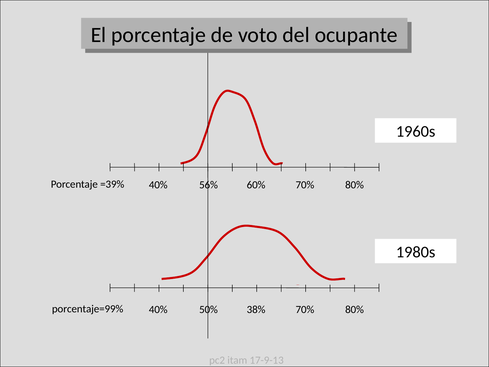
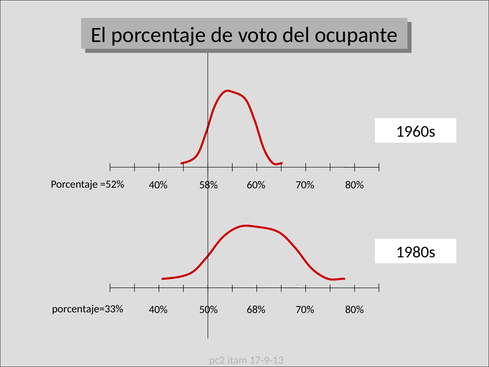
=39%: =39% -> =52%
56%: 56% -> 58%
porcentaje=99%: porcentaje=99% -> porcentaje=33%
38%: 38% -> 68%
